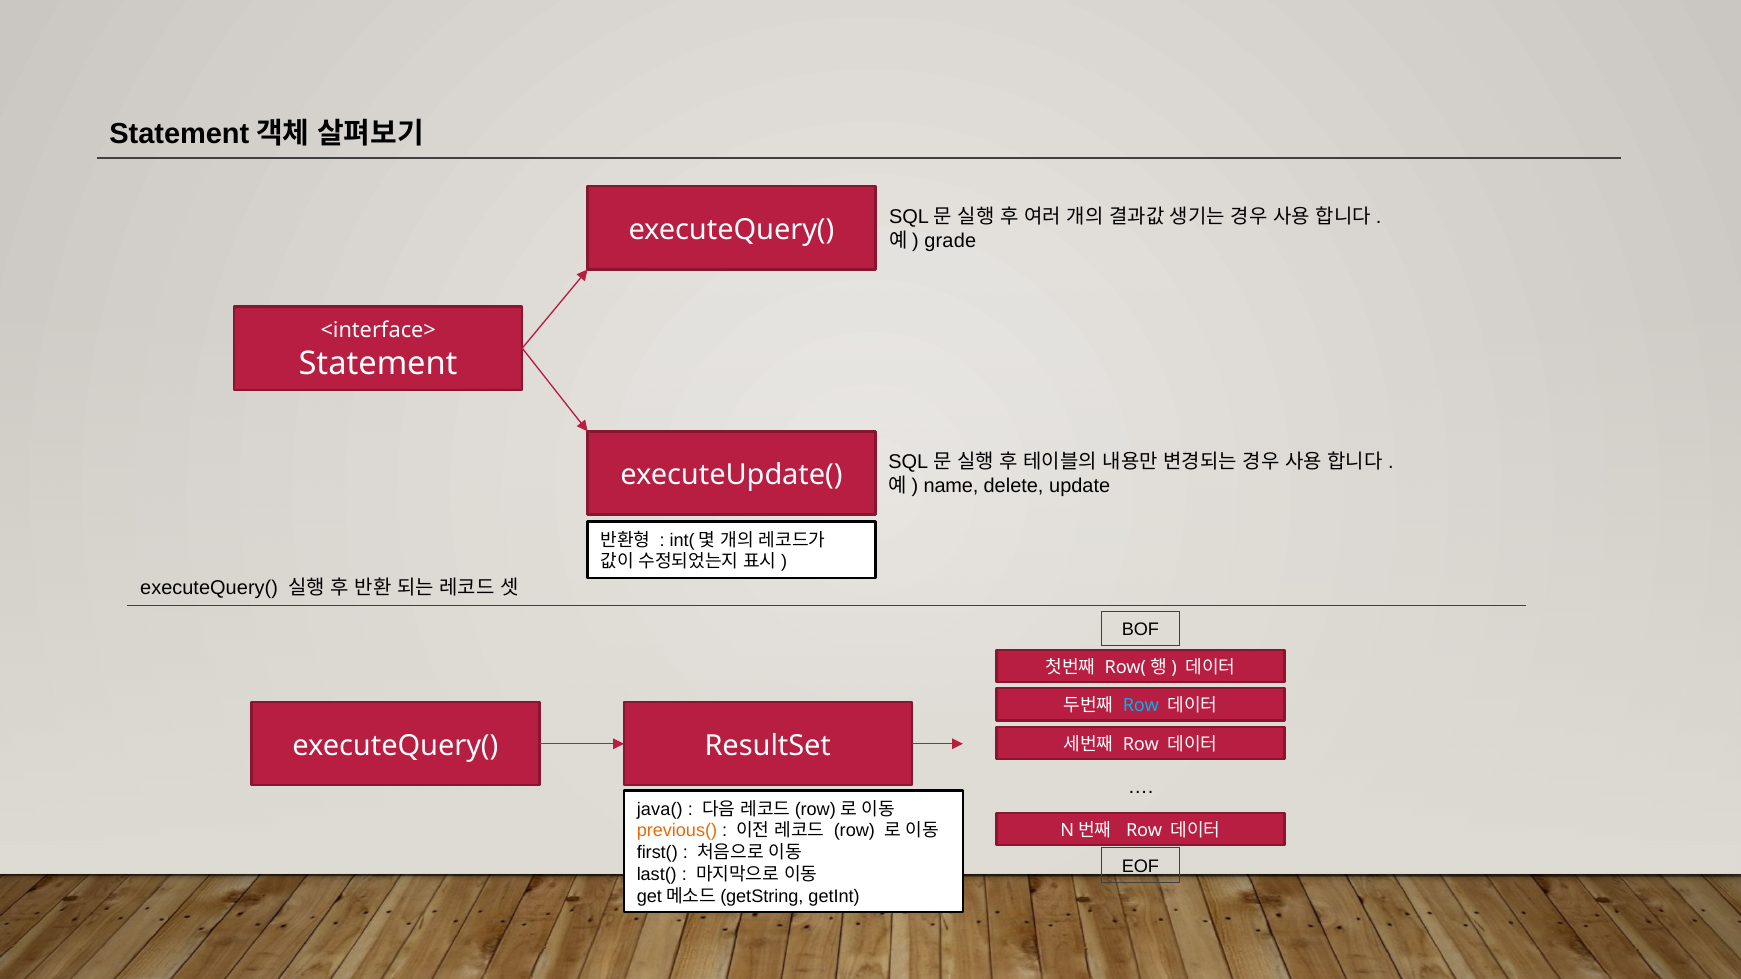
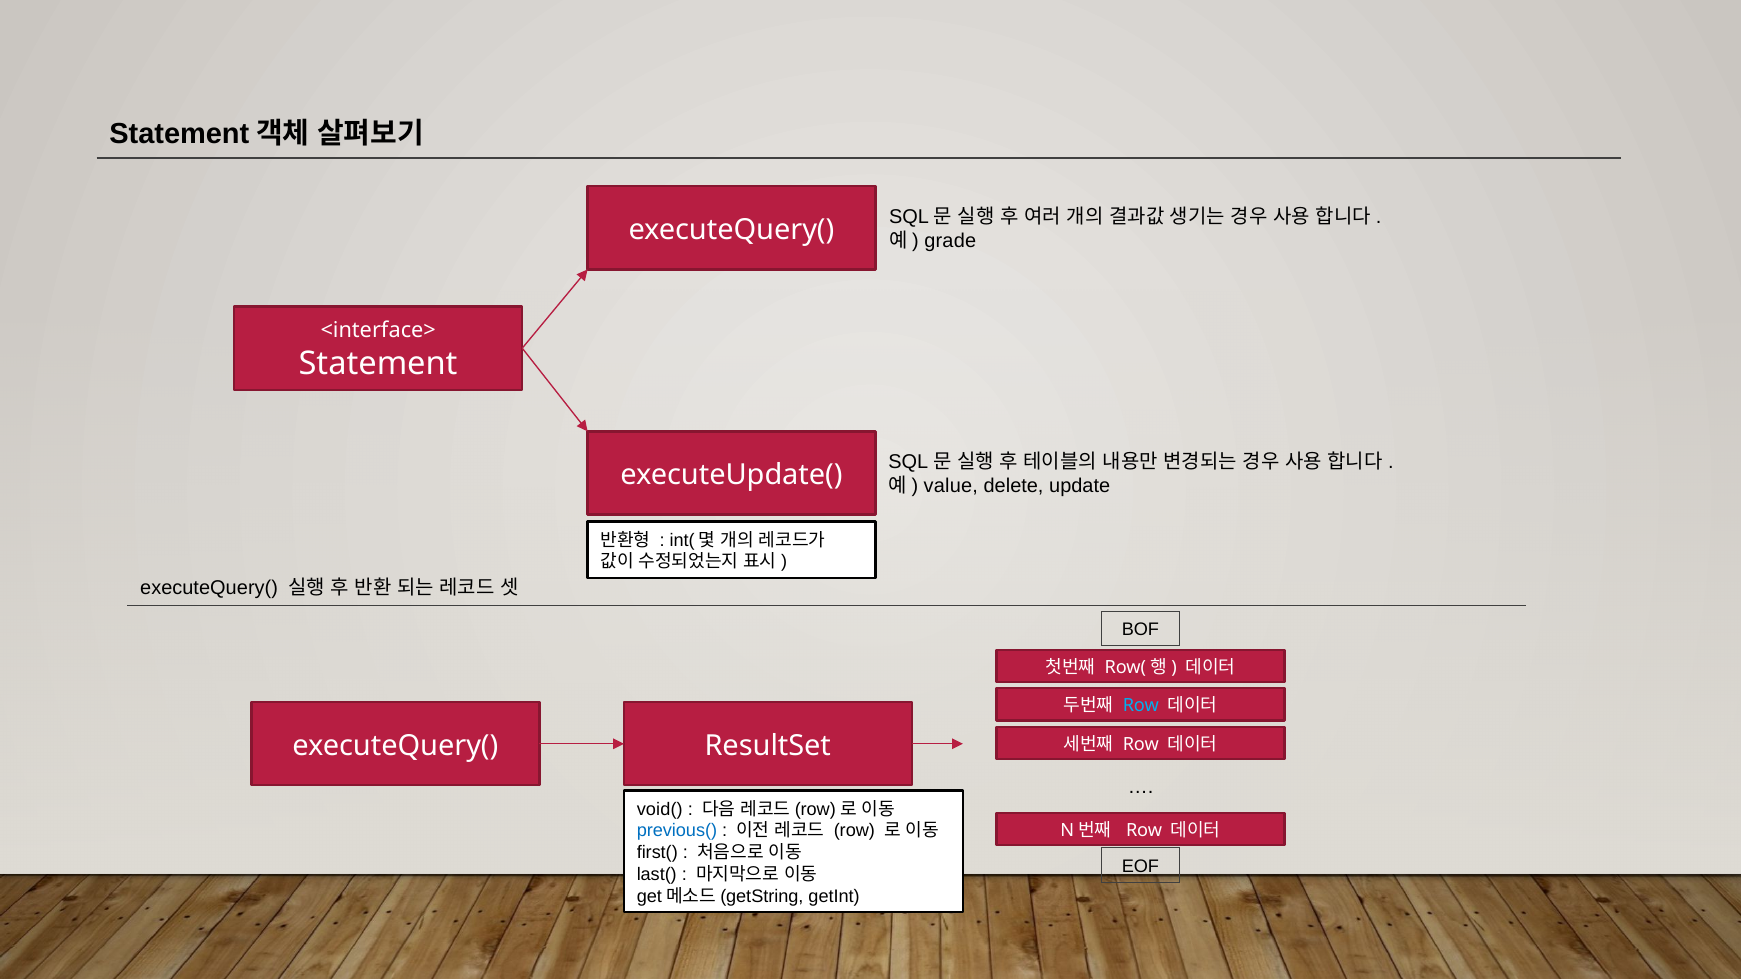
name: name -> value
java(: java( -> void(
previous( colour: orange -> blue
